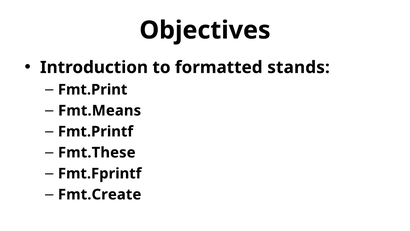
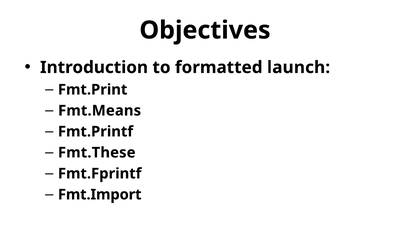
stands: stands -> launch
Fmt.Create: Fmt.Create -> Fmt.Import
